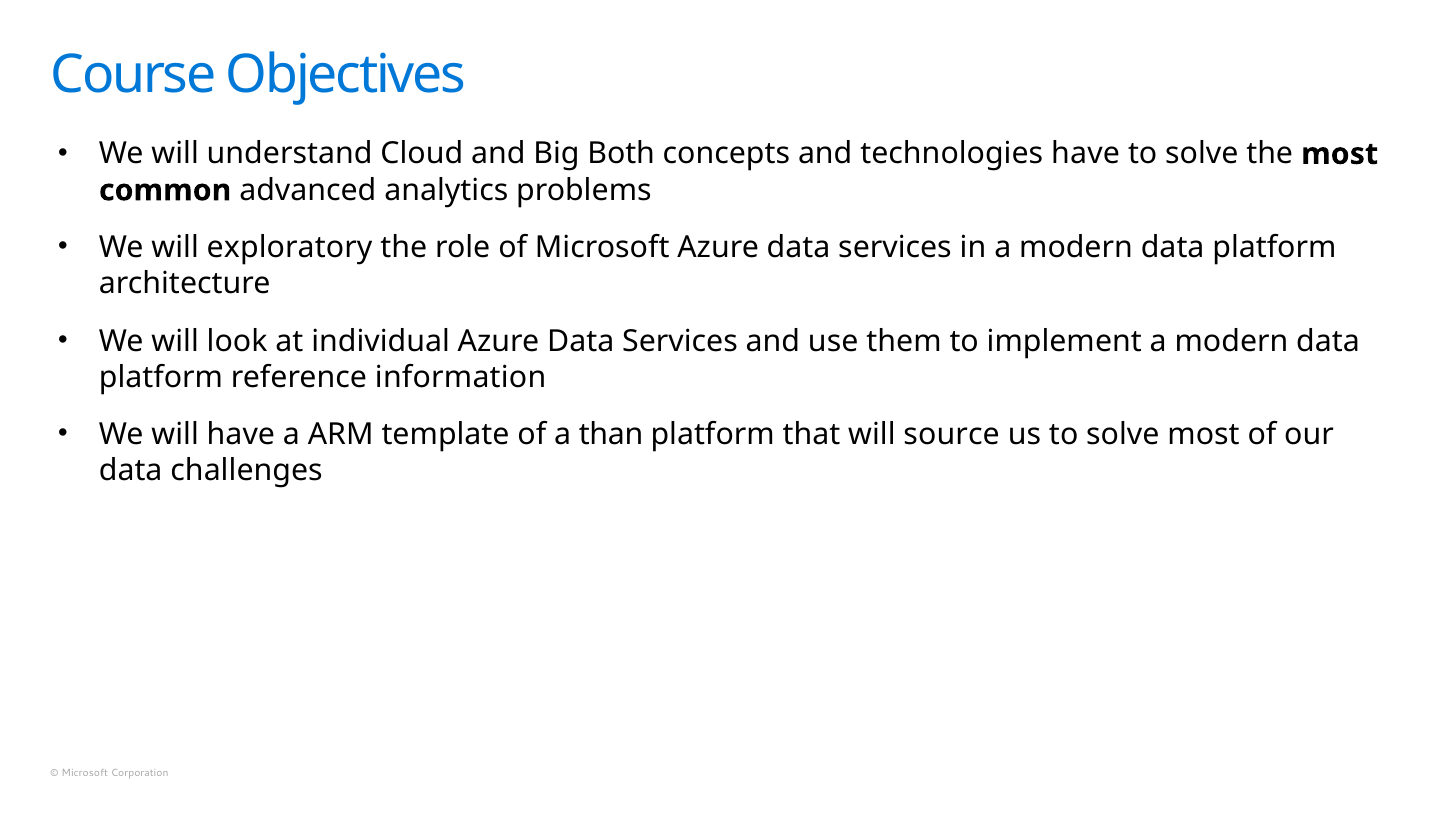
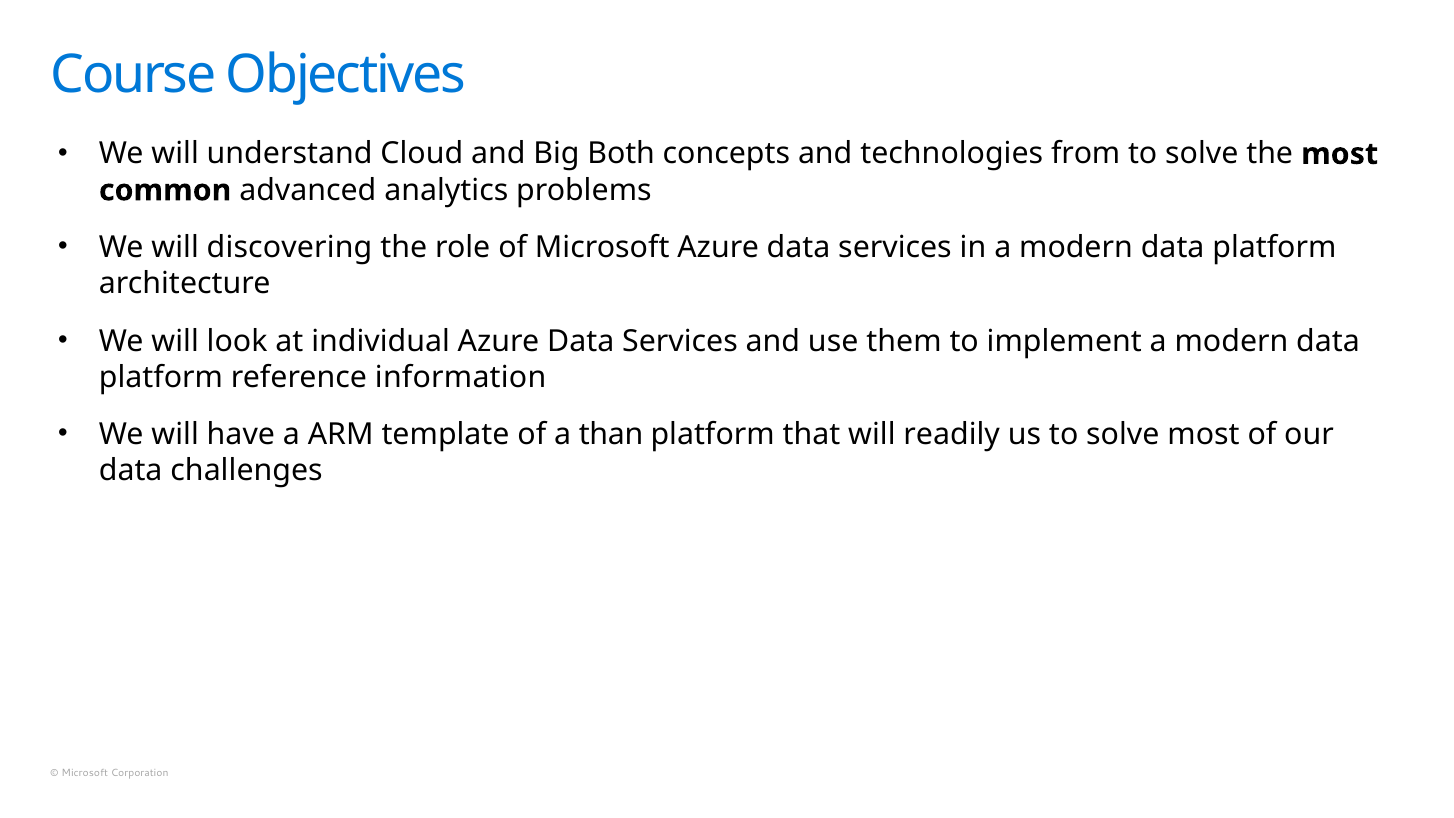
technologies have: have -> from
exploratory: exploratory -> discovering
source: source -> readily
